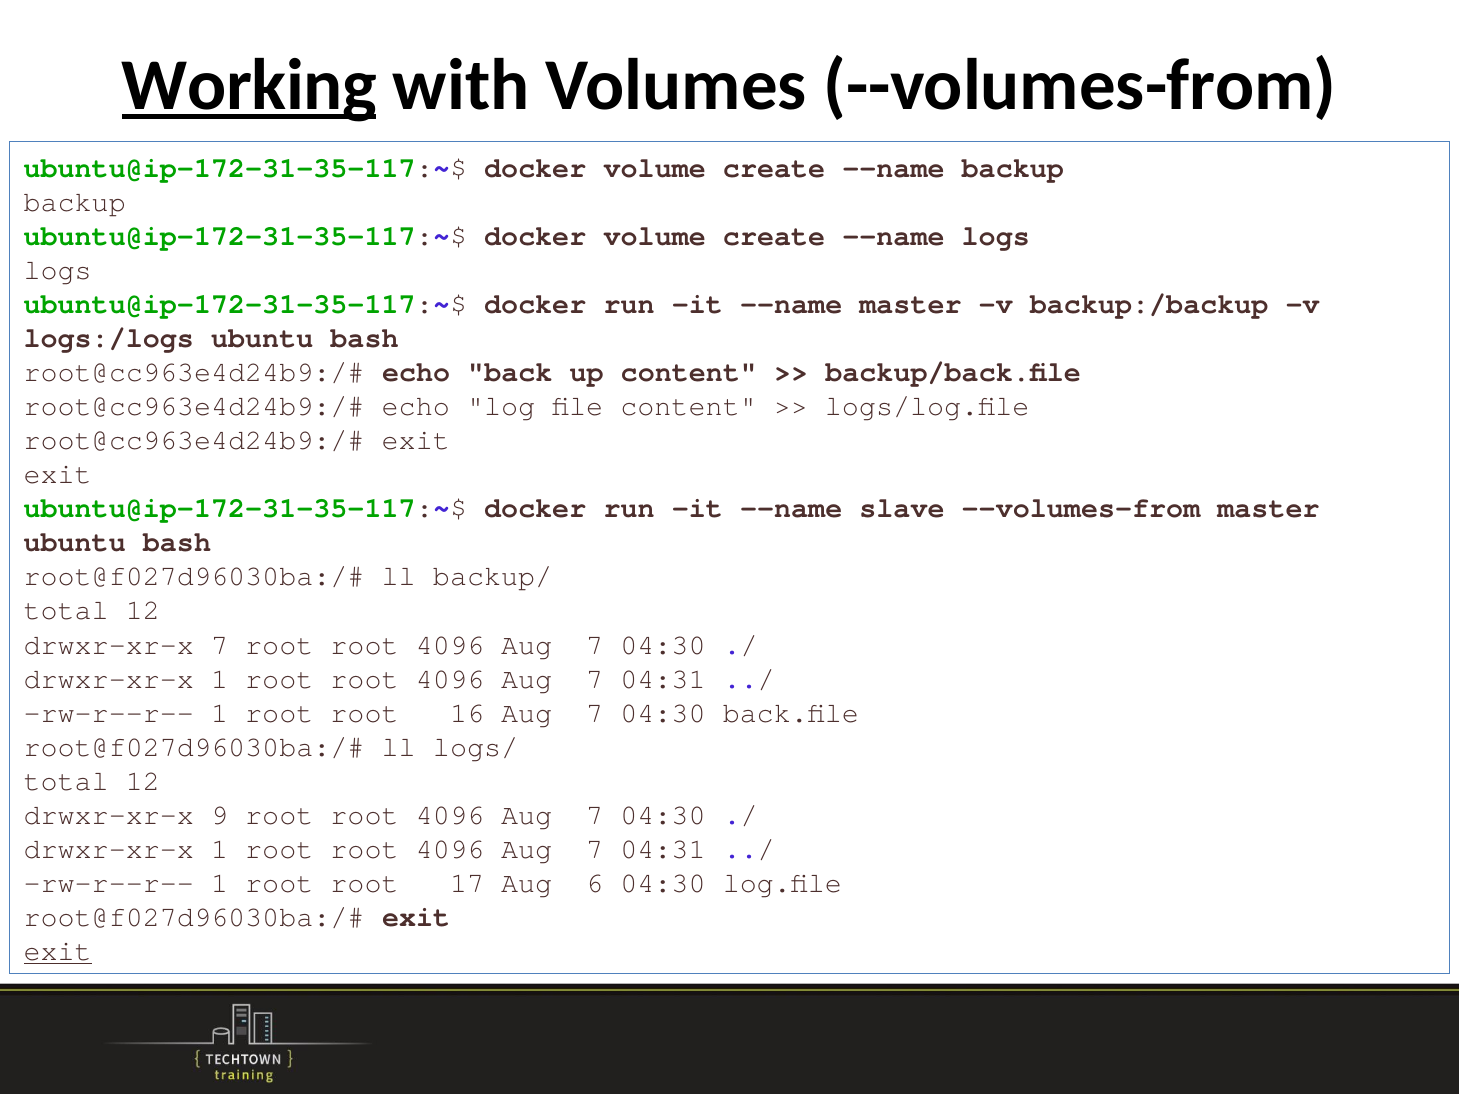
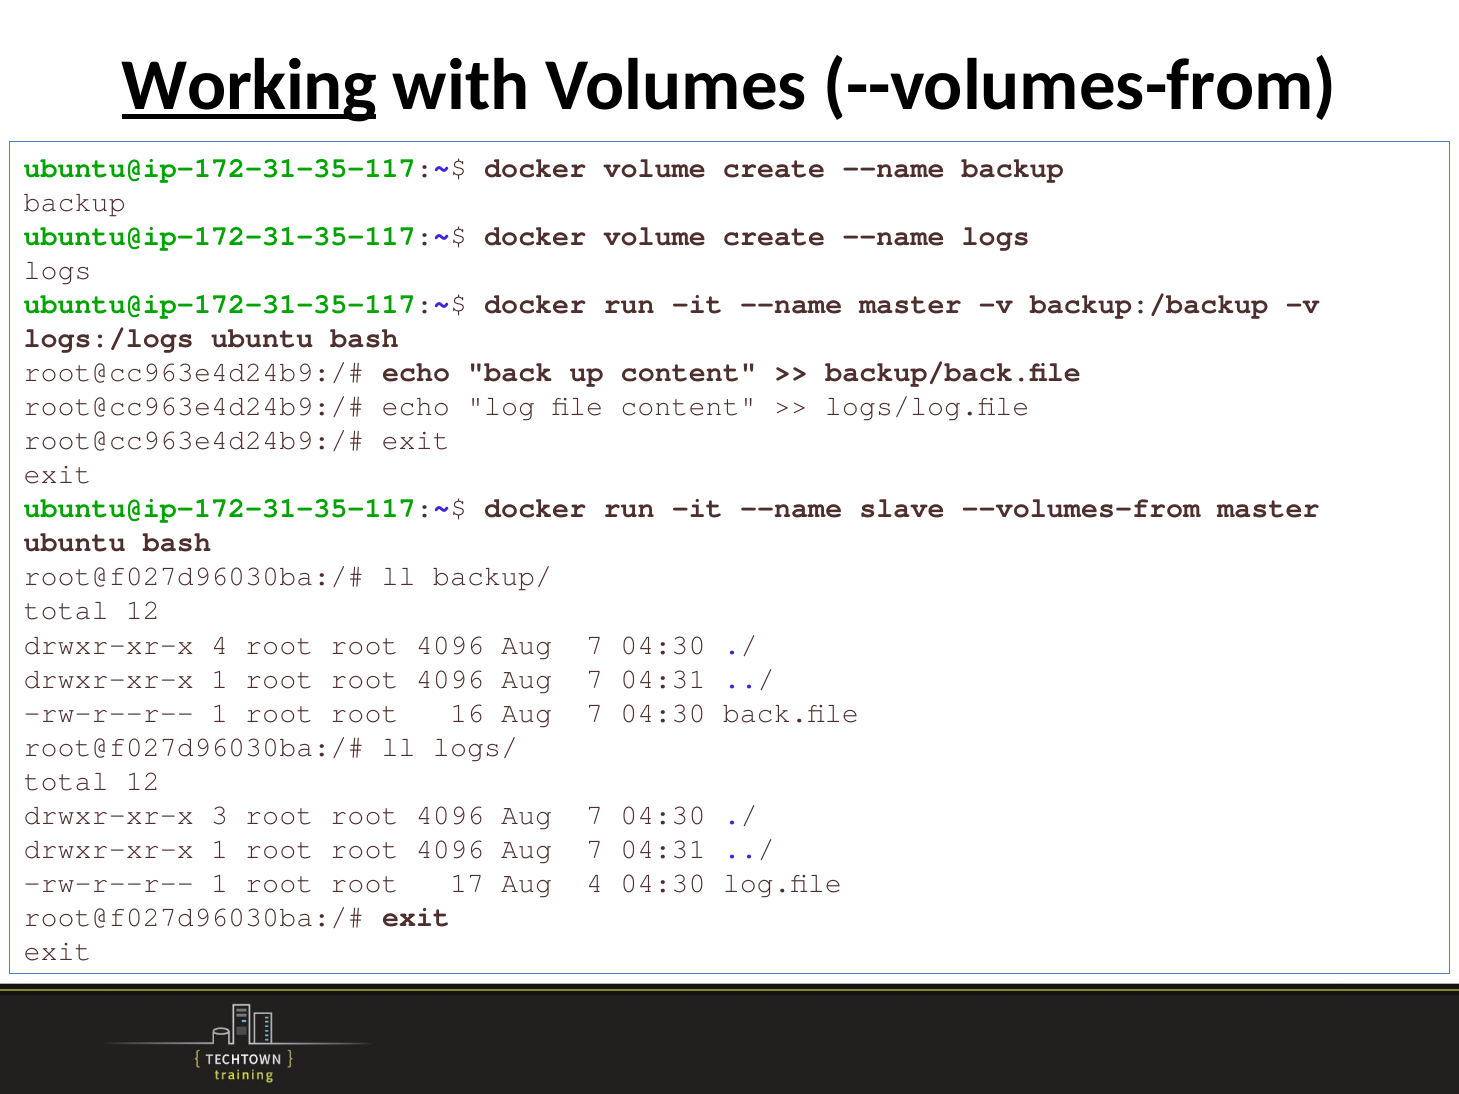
drwxr-xr-x 7: 7 -> 4
9: 9 -> 3
Aug 6: 6 -> 4
exit at (58, 951) underline: present -> none
